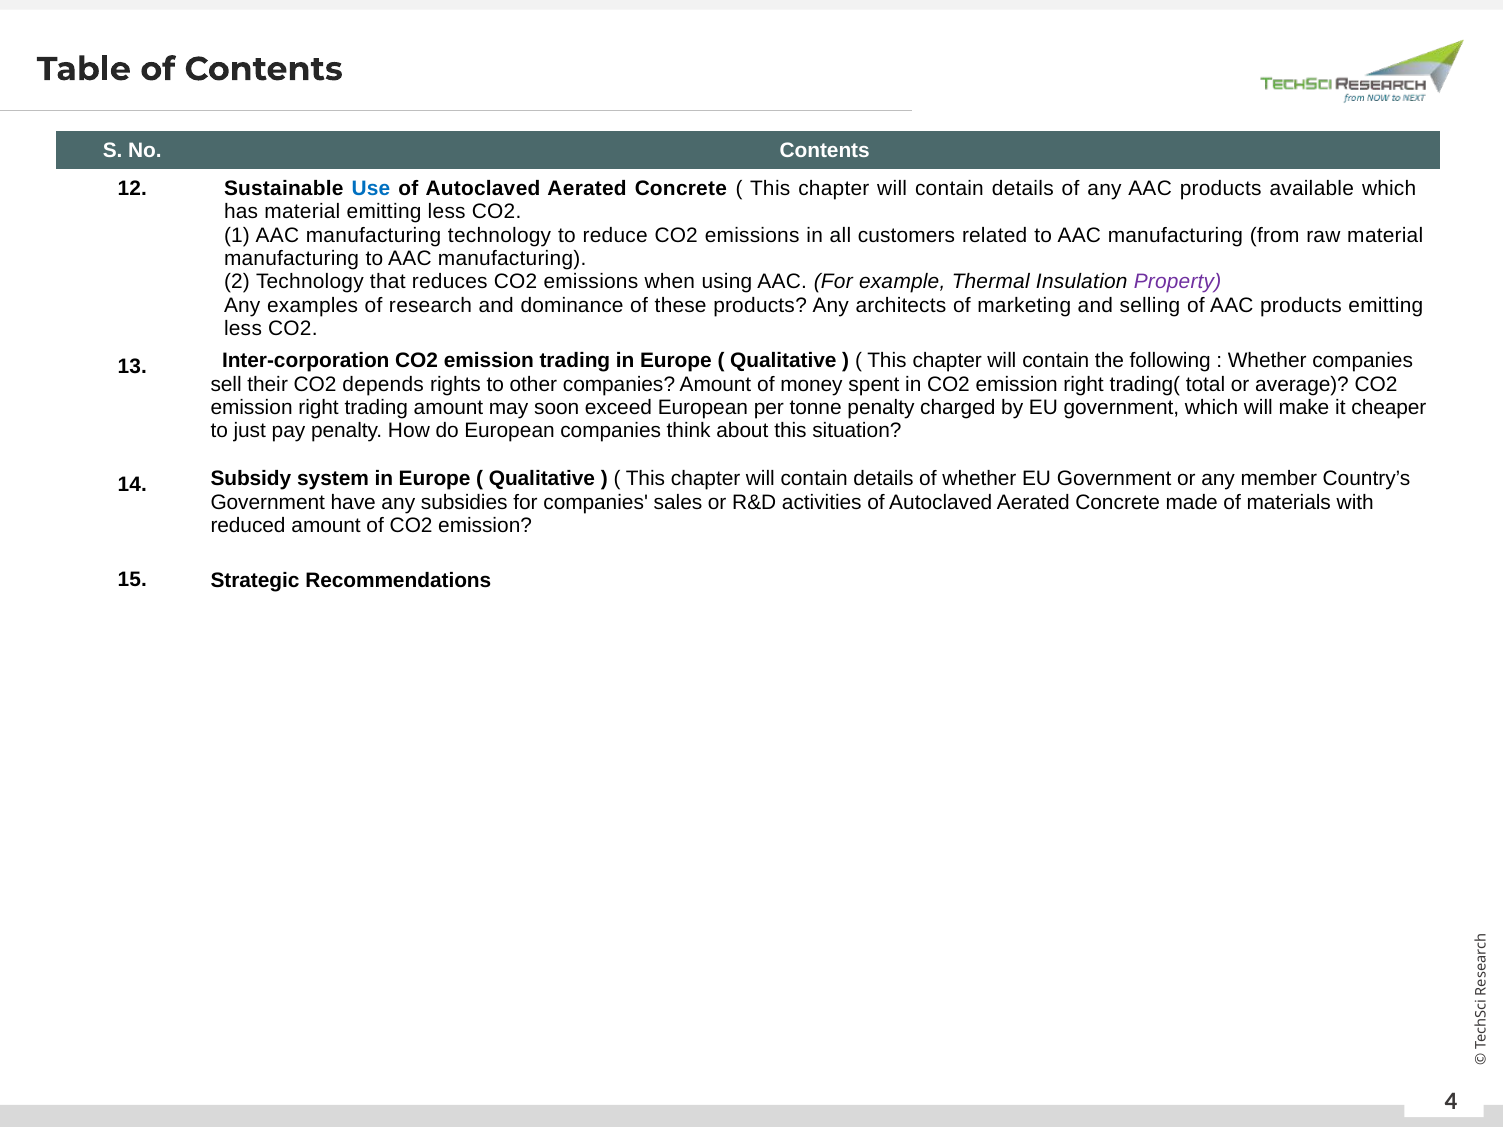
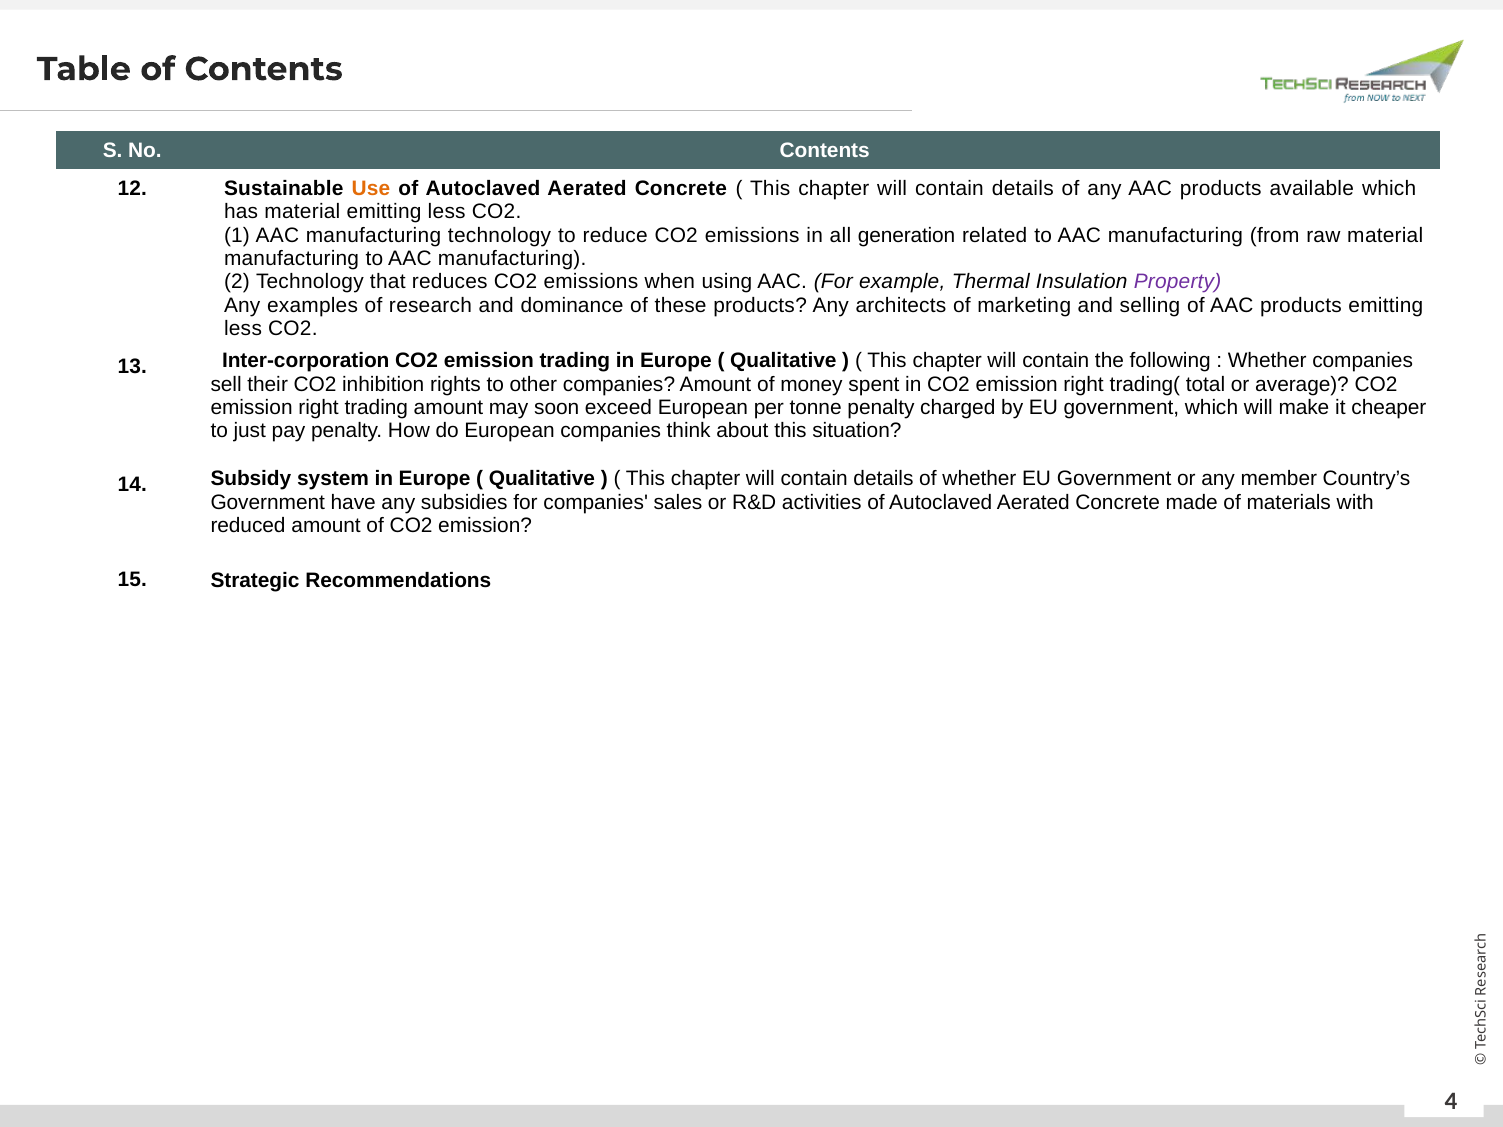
Use colour: blue -> orange
customers: customers -> generation
depends: depends -> inhibition
